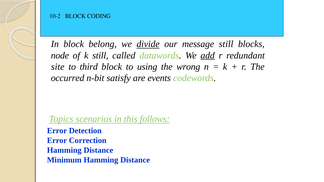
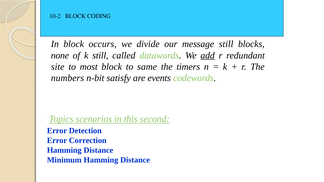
belong: belong -> occurs
divide underline: present -> none
node: node -> none
third: third -> most
using: using -> same
wrong: wrong -> timers
occurred: occurred -> numbers
follows: follows -> second
